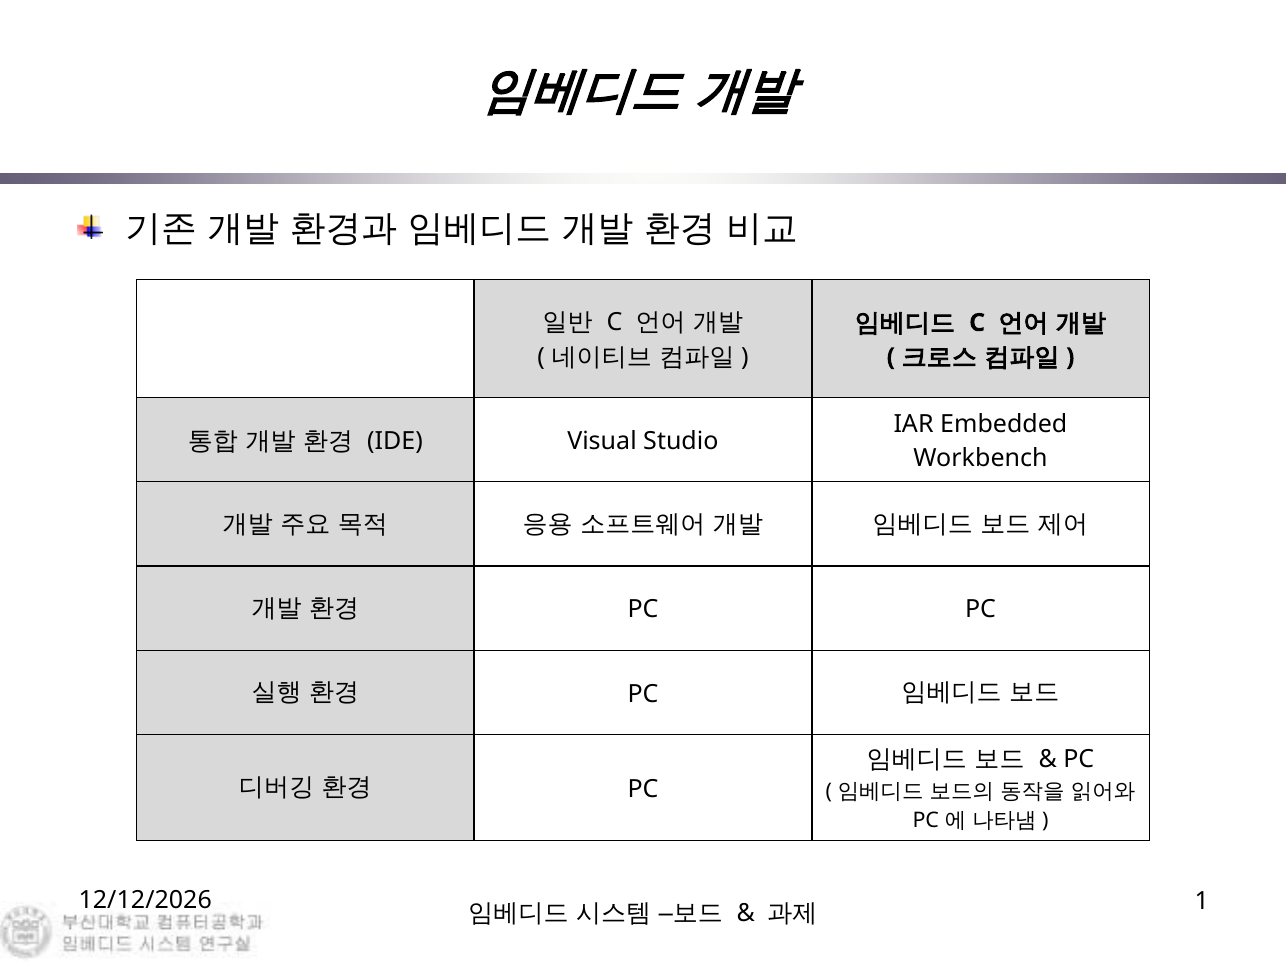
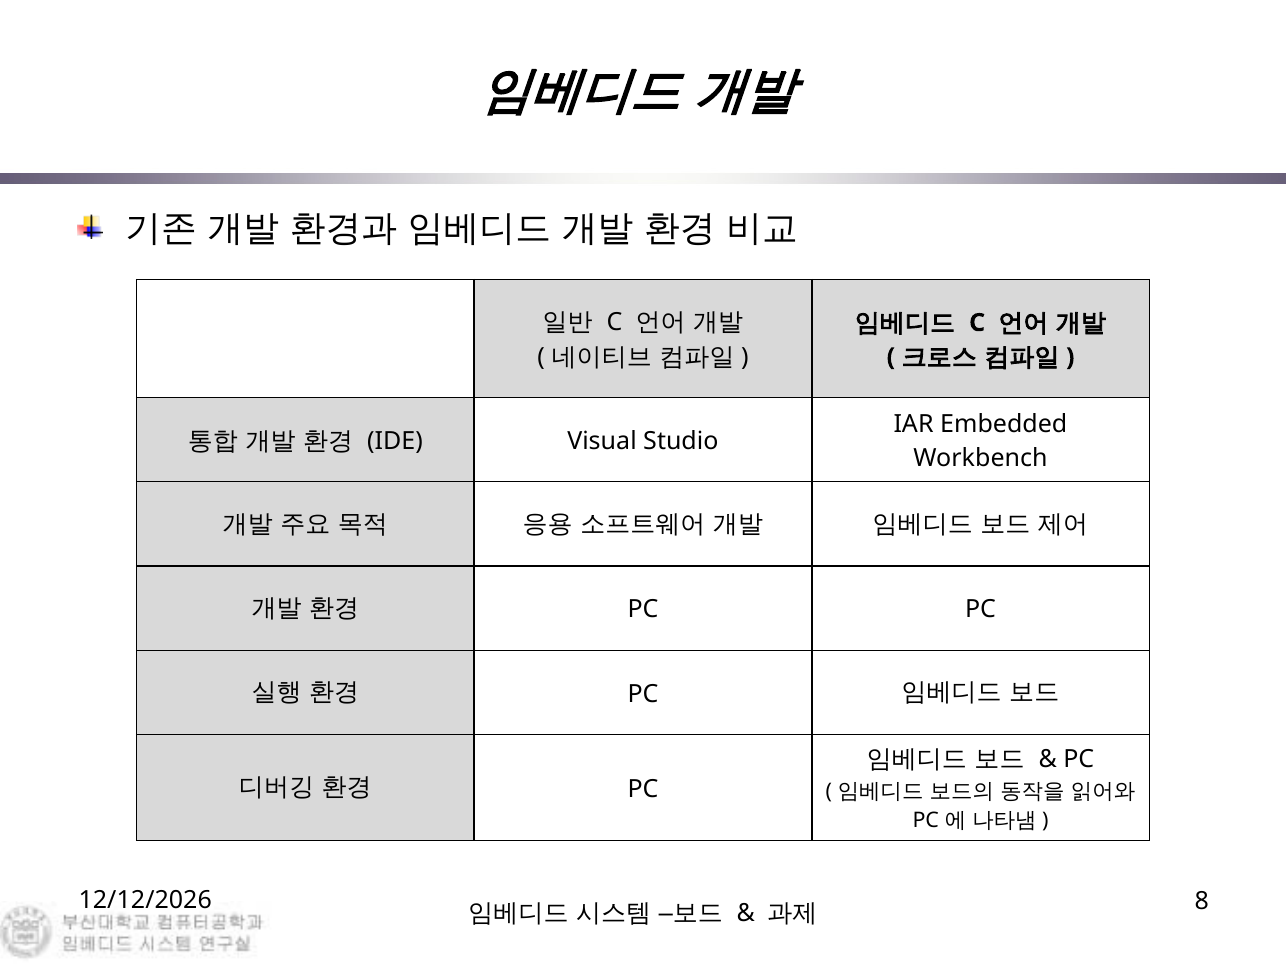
1: 1 -> 8
